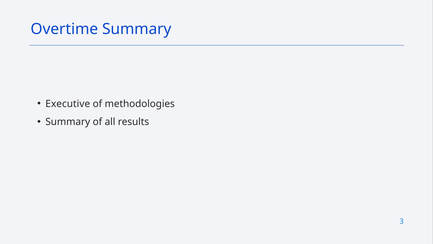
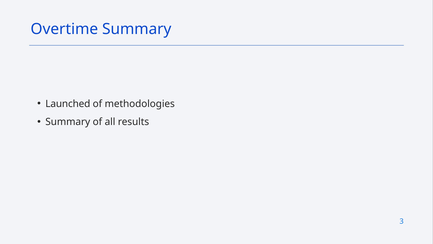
Executive: Executive -> Launched
